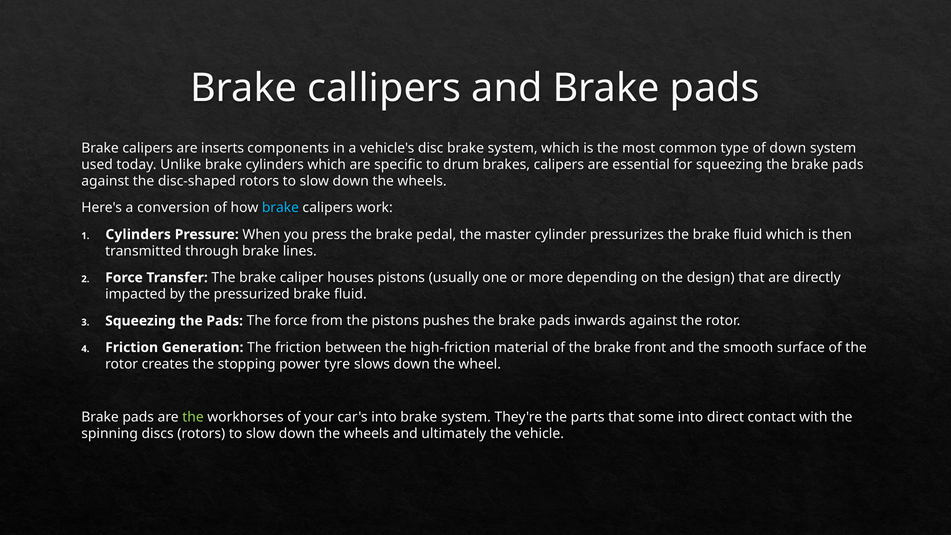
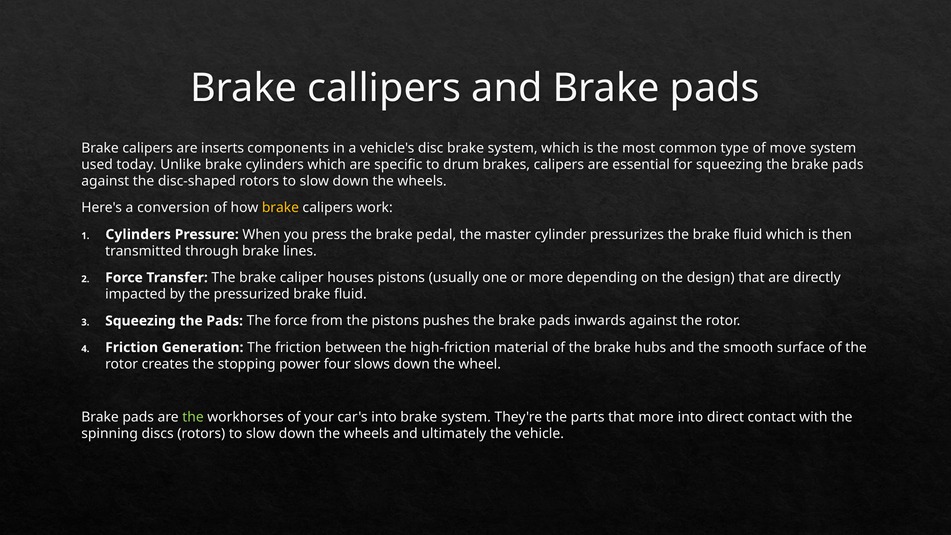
of down: down -> move
brake at (280, 208) colour: light blue -> yellow
front: front -> hubs
tyre: tyre -> four
that some: some -> more
